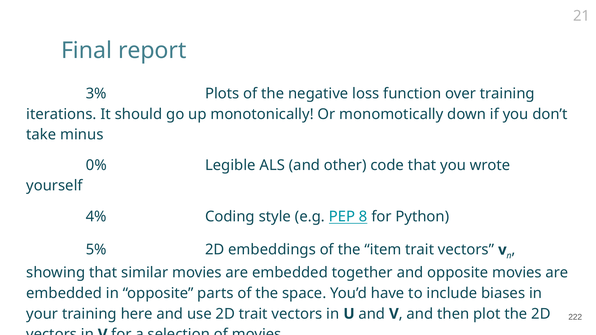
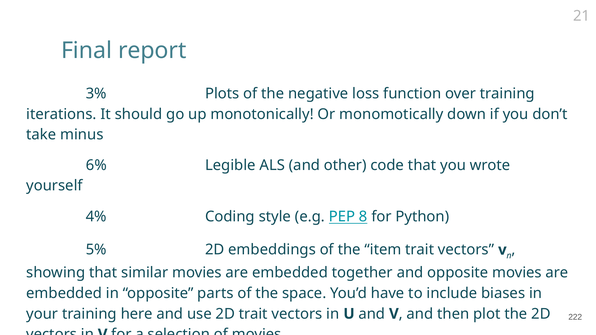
0%: 0% -> 6%
